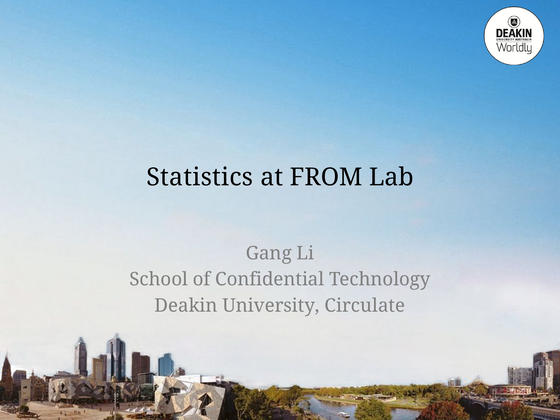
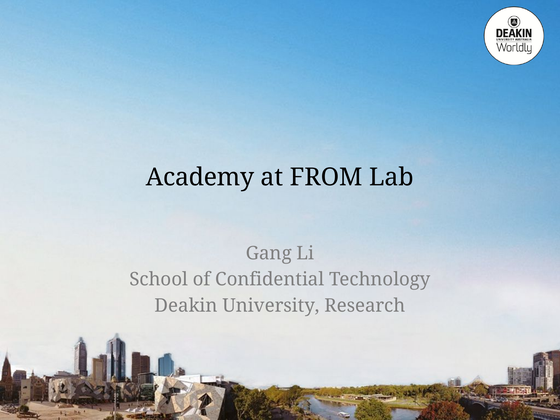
Statistics: Statistics -> Academy
Circulate: Circulate -> Research
